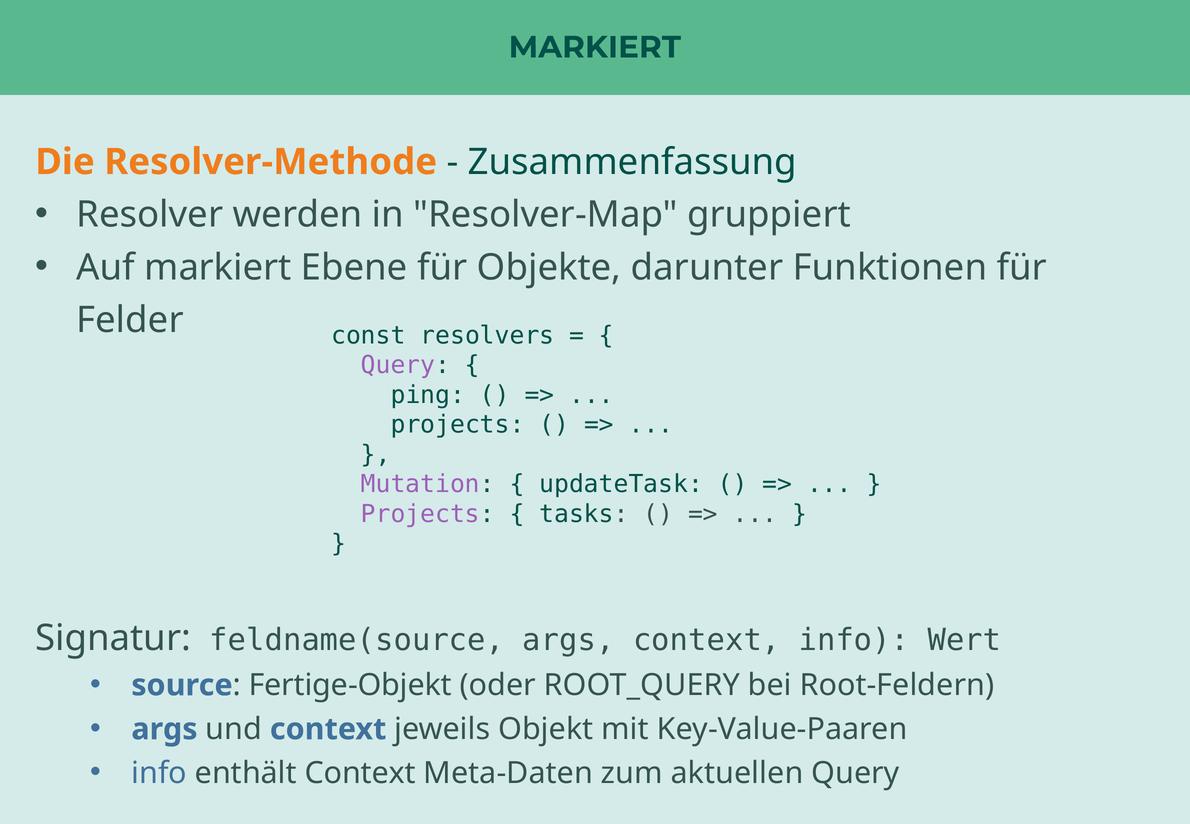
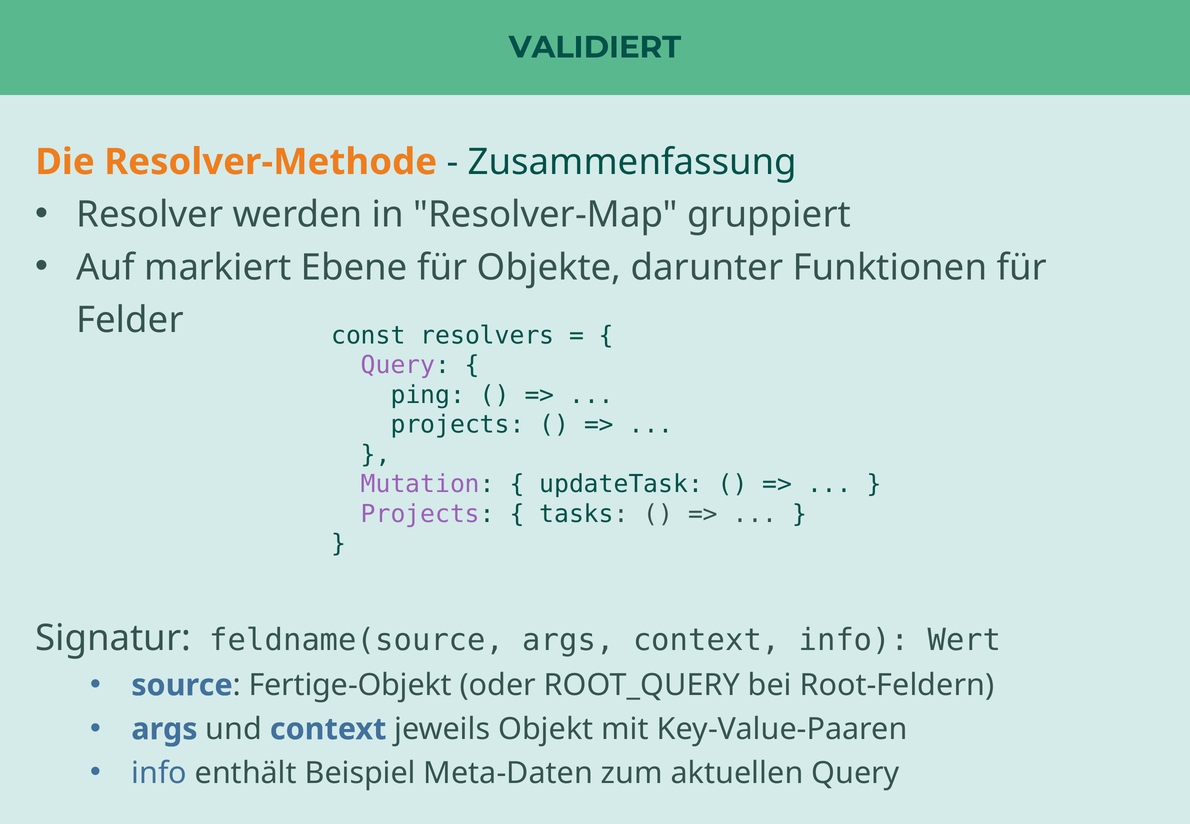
MARKIERT at (595, 47): MARKIERT -> VALIDIERT
enthält Context: Context -> Beispiel
